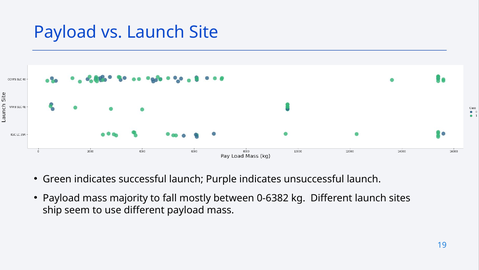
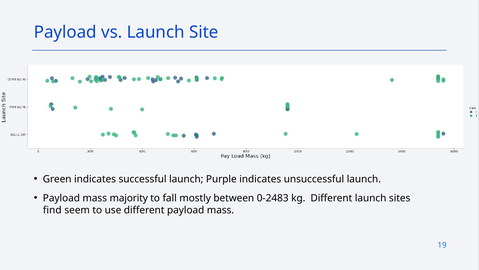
0-6382: 0-6382 -> 0-2483
ship: ship -> find
